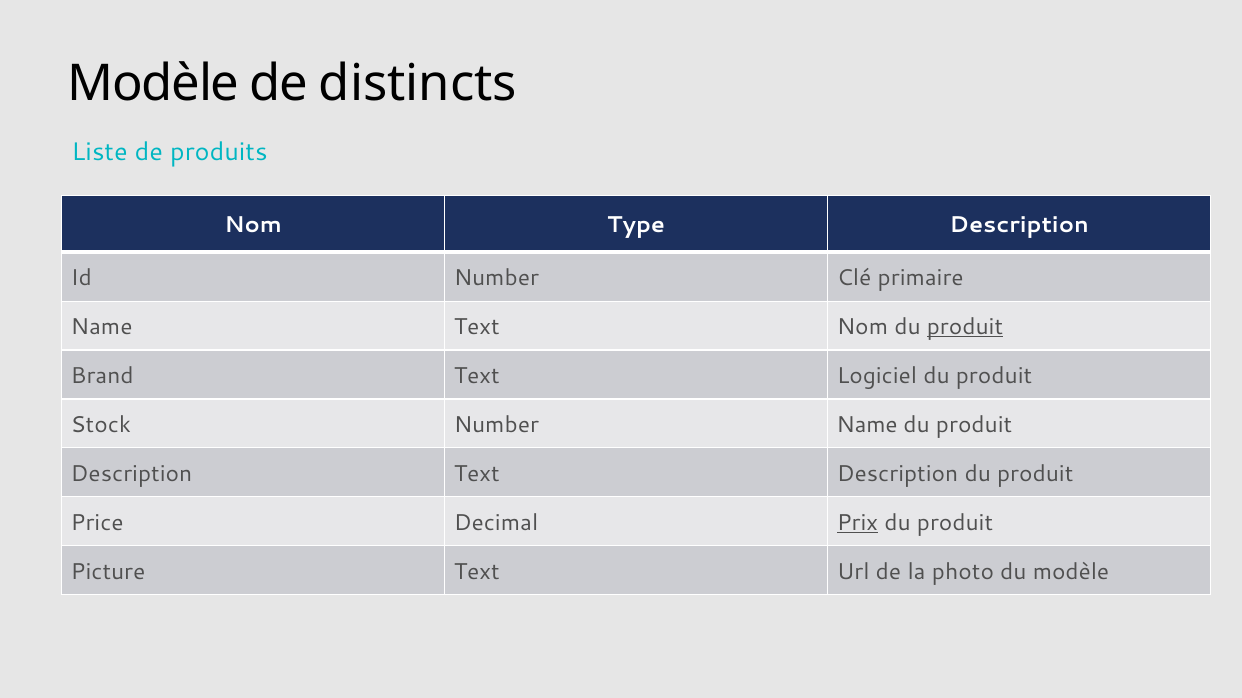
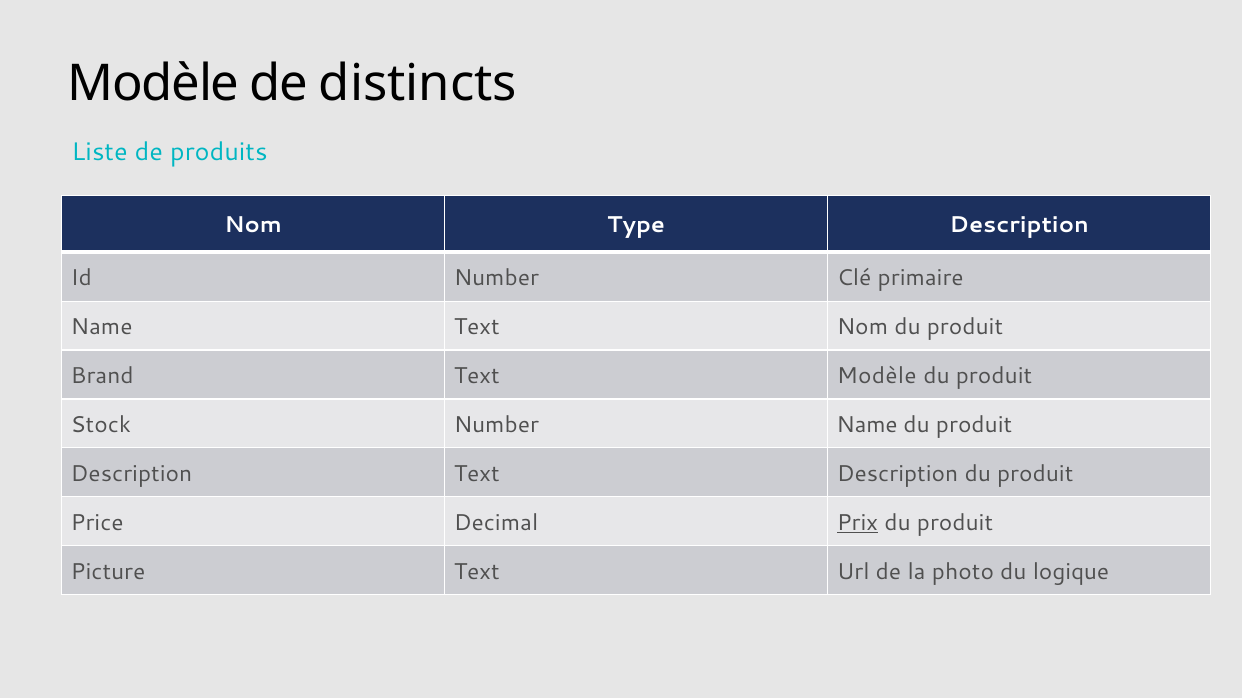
produit at (965, 327) underline: present -> none
Text Logiciel: Logiciel -> Modèle
du modèle: modèle -> logique
